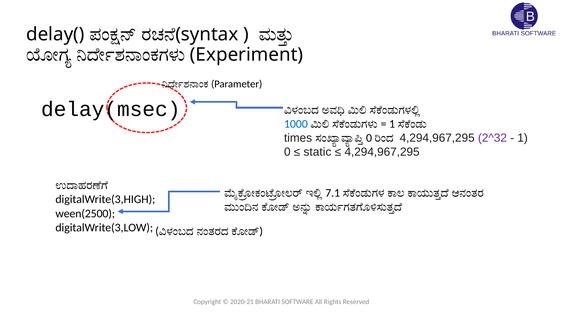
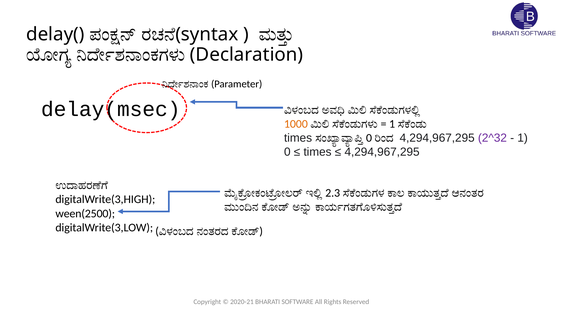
Experiment: Experiment -> Declaration
1000 colour: blue -> orange
static at (317, 152): static -> times
7.1: 7.1 -> 2.3
